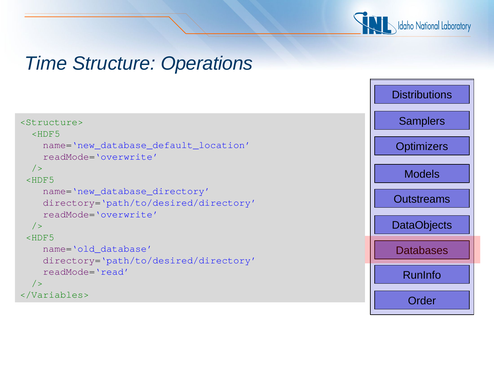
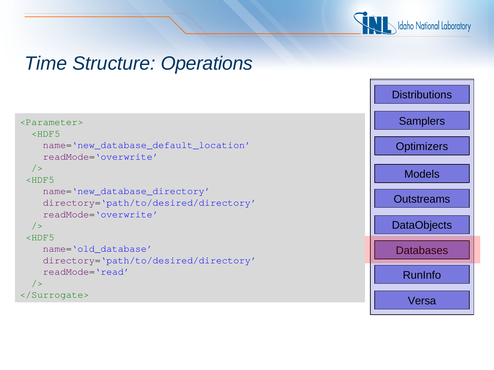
<Structure>: <Structure> -> <Parameter>
</Variables>: </Variables> -> </Surrogate>
Order: Order -> Versa
